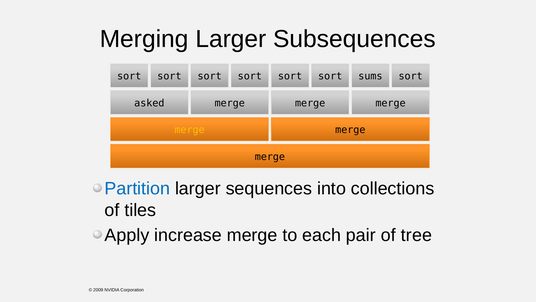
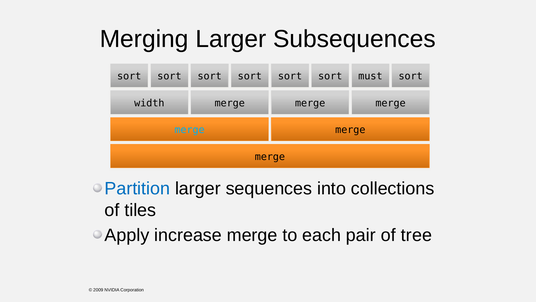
sums: sums -> must
asked: asked -> width
merge at (190, 130) colour: yellow -> light blue
